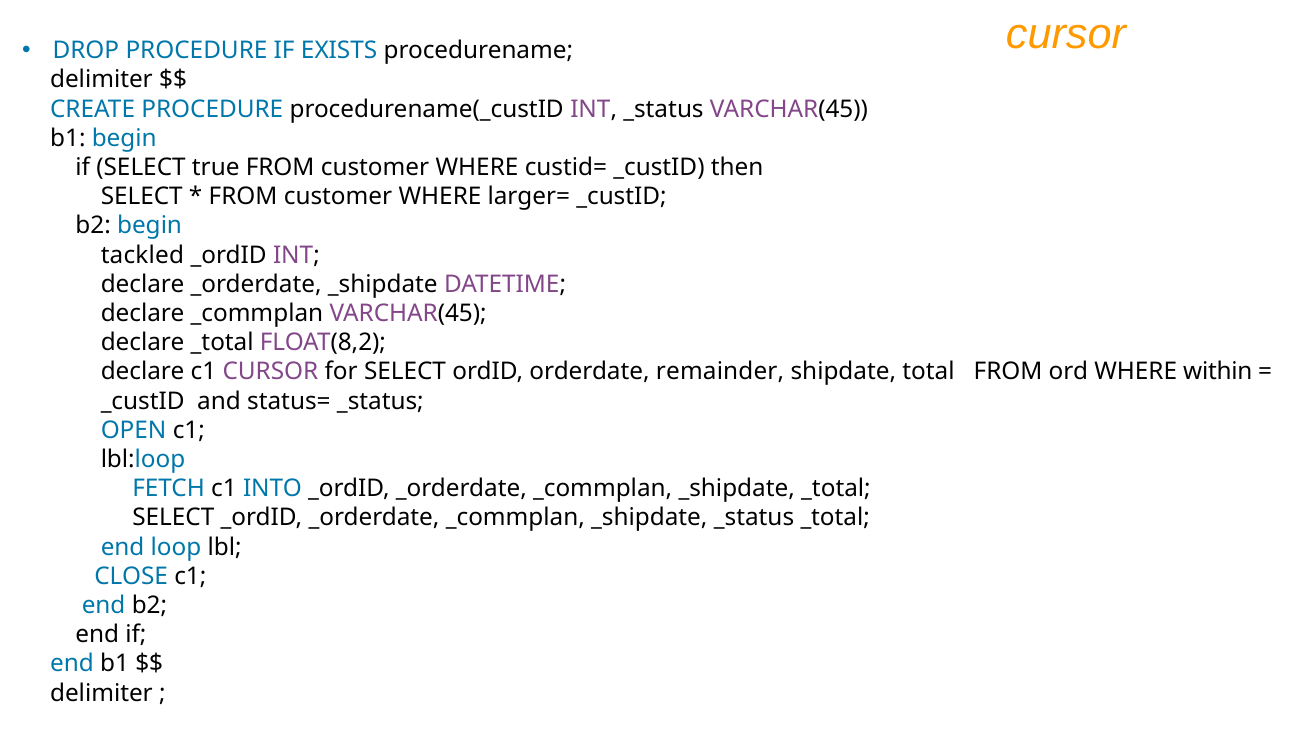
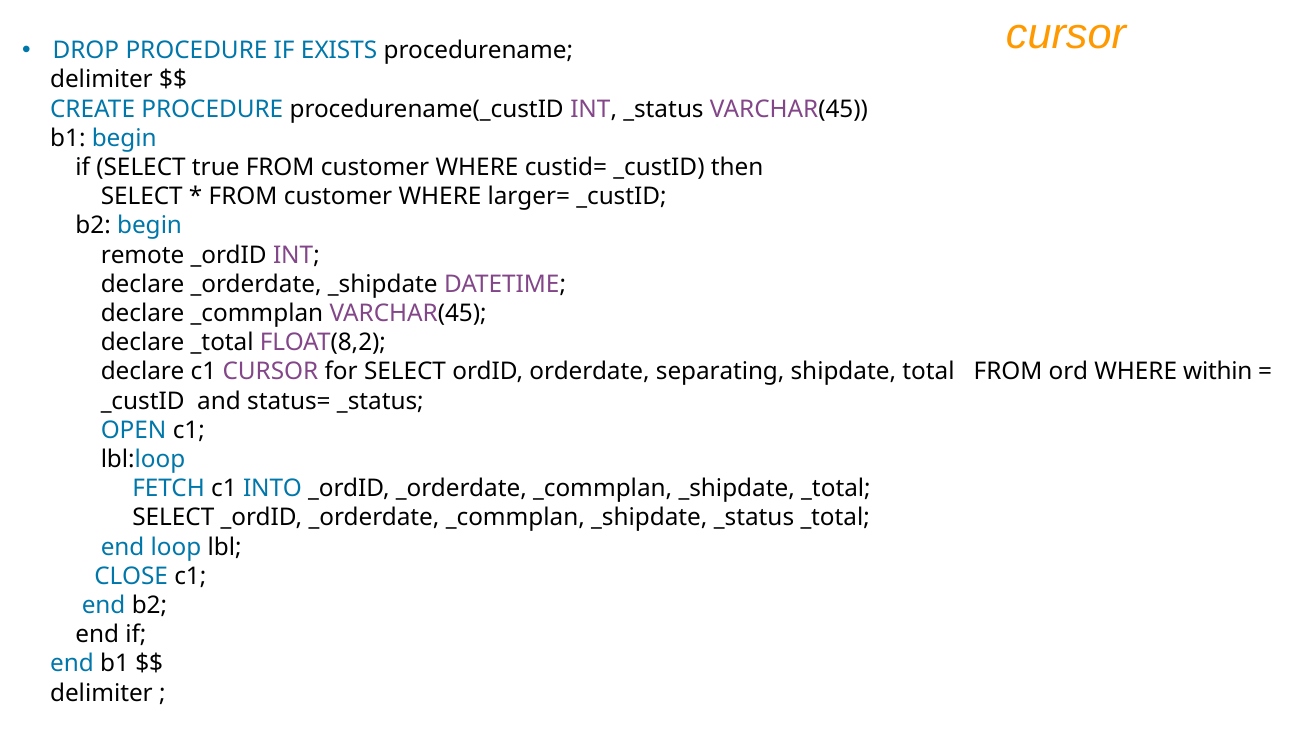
tackled: tackled -> remote
remainder: remainder -> separating
